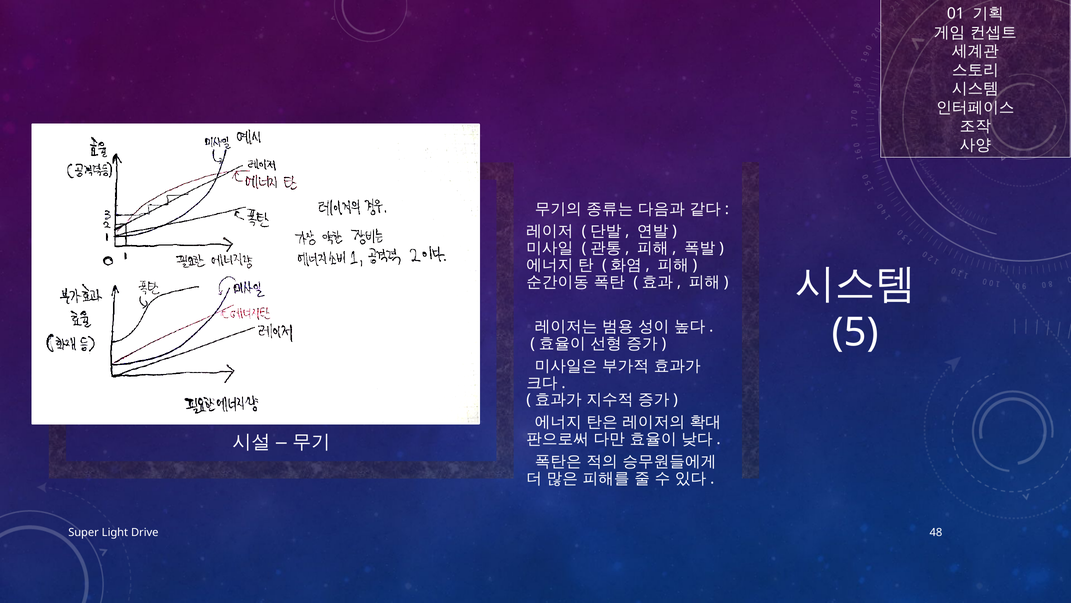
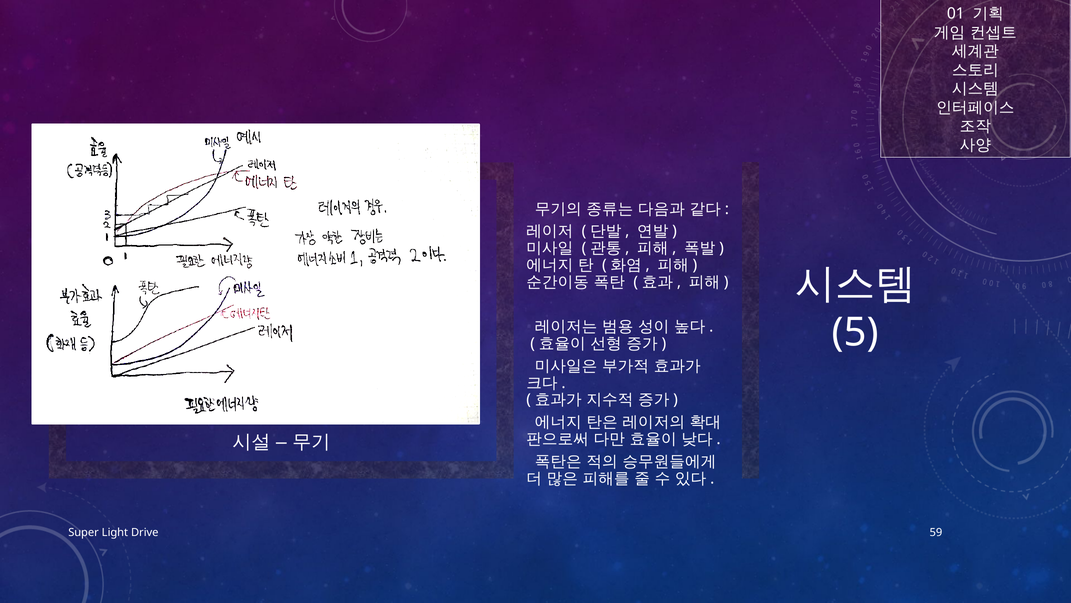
48: 48 -> 59
